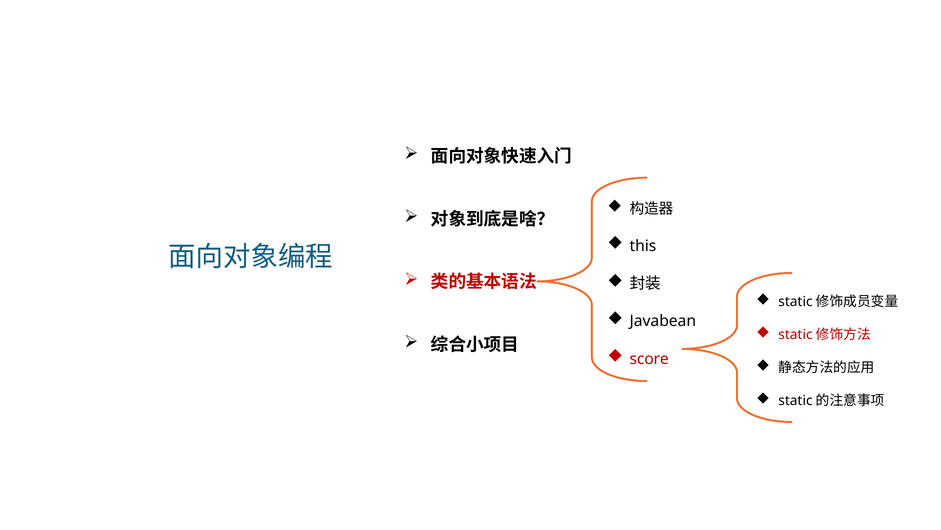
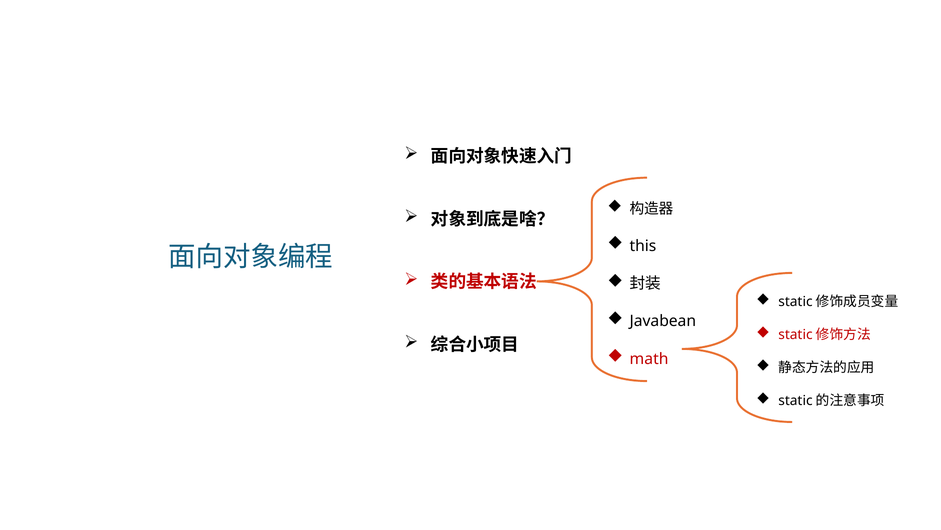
score: score -> math
